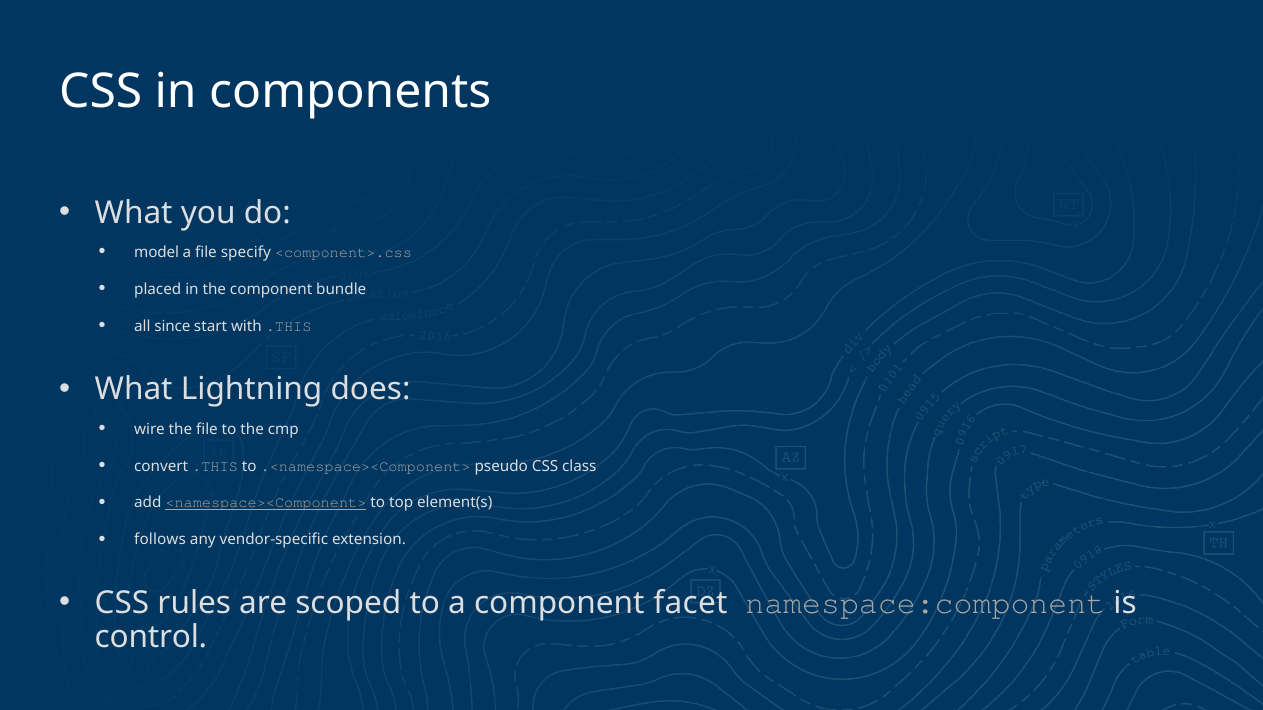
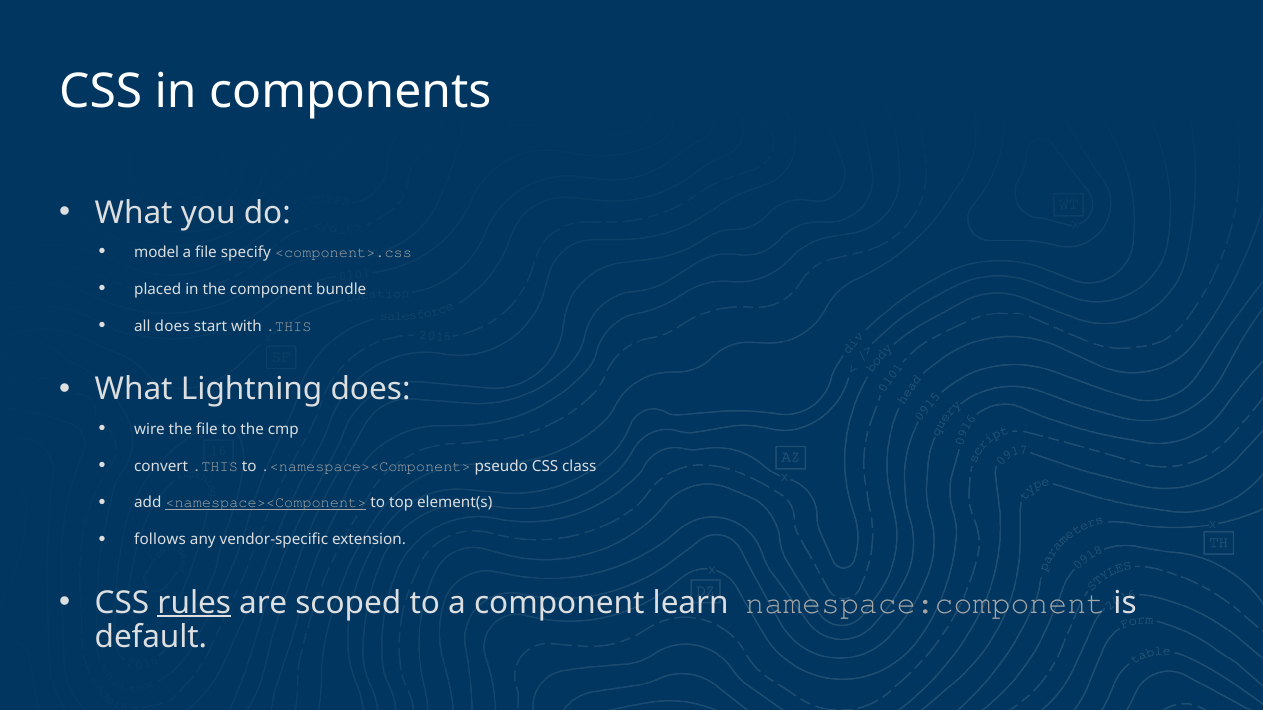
all since: since -> does
rules underline: none -> present
facet: facet -> learn
control: control -> default
